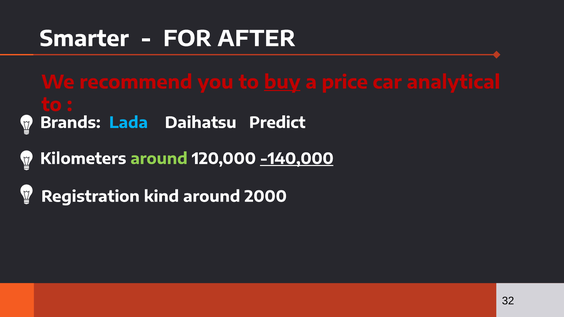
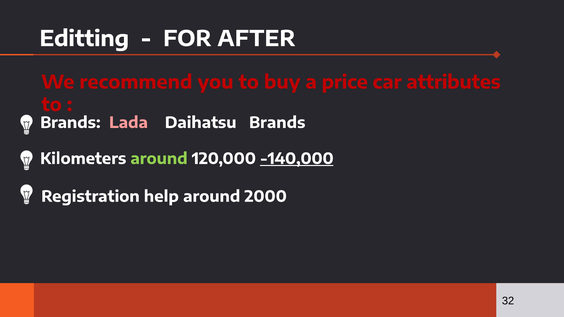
Smarter: Smarter -> Editting
buy underline: present -> none
analytical: analytical -> attributes
Lada colour: light blue -> pink
Daihatsu Predict: Predict -> Brands
kind: kind -> help
